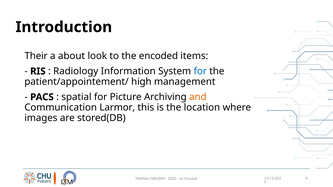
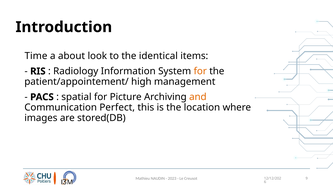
Their: Their -> Time
encoded: encoded -> identical
for at (200, 71) colour: blue -> orange
Larmor: Larmor -> Perfect
